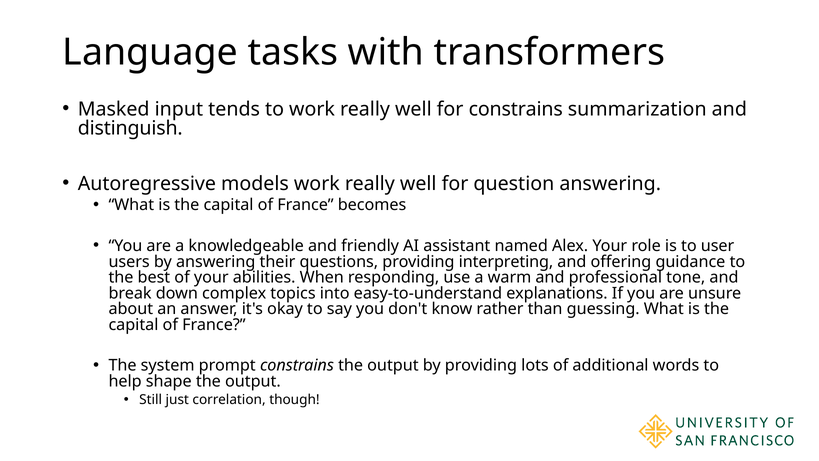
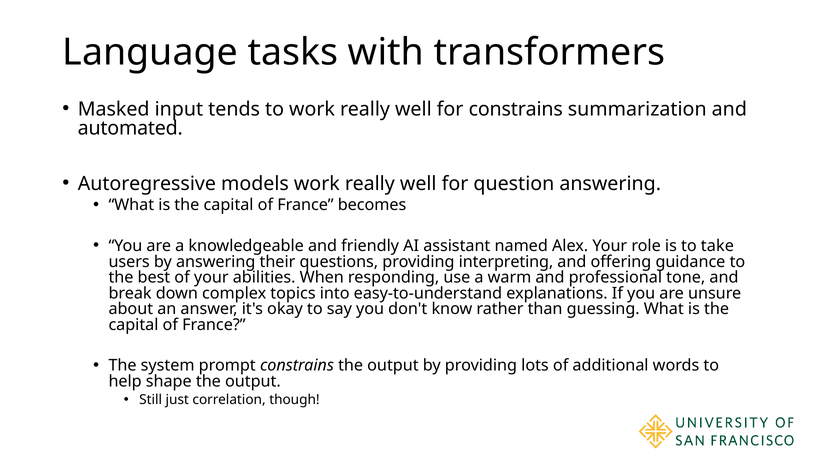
distinguish: distinguish -> automated
user: user -> take
